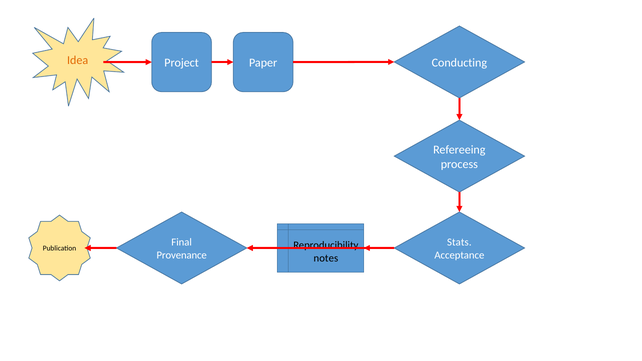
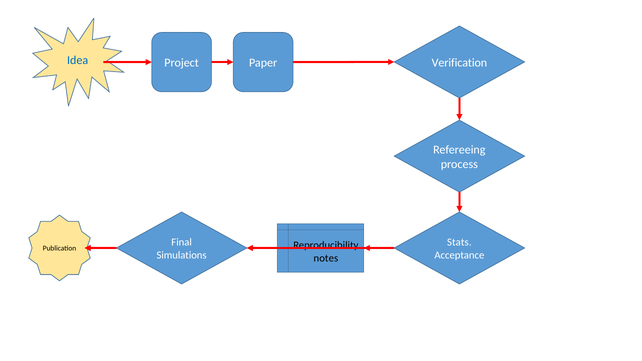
Idea colour: orange -> blue
Conducting: Conducting -> Verification
Provenance: Provenance -> Simulations
